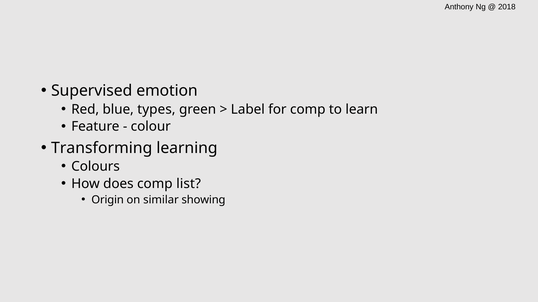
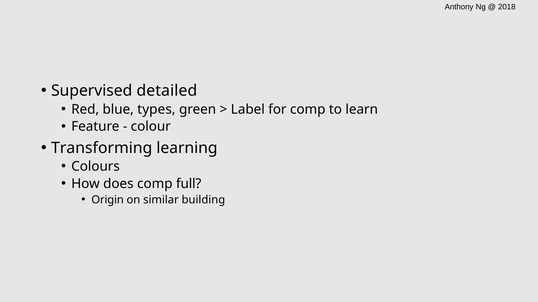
emotion: emotion -> detailed
list: list -> full
showing: showing -> building
